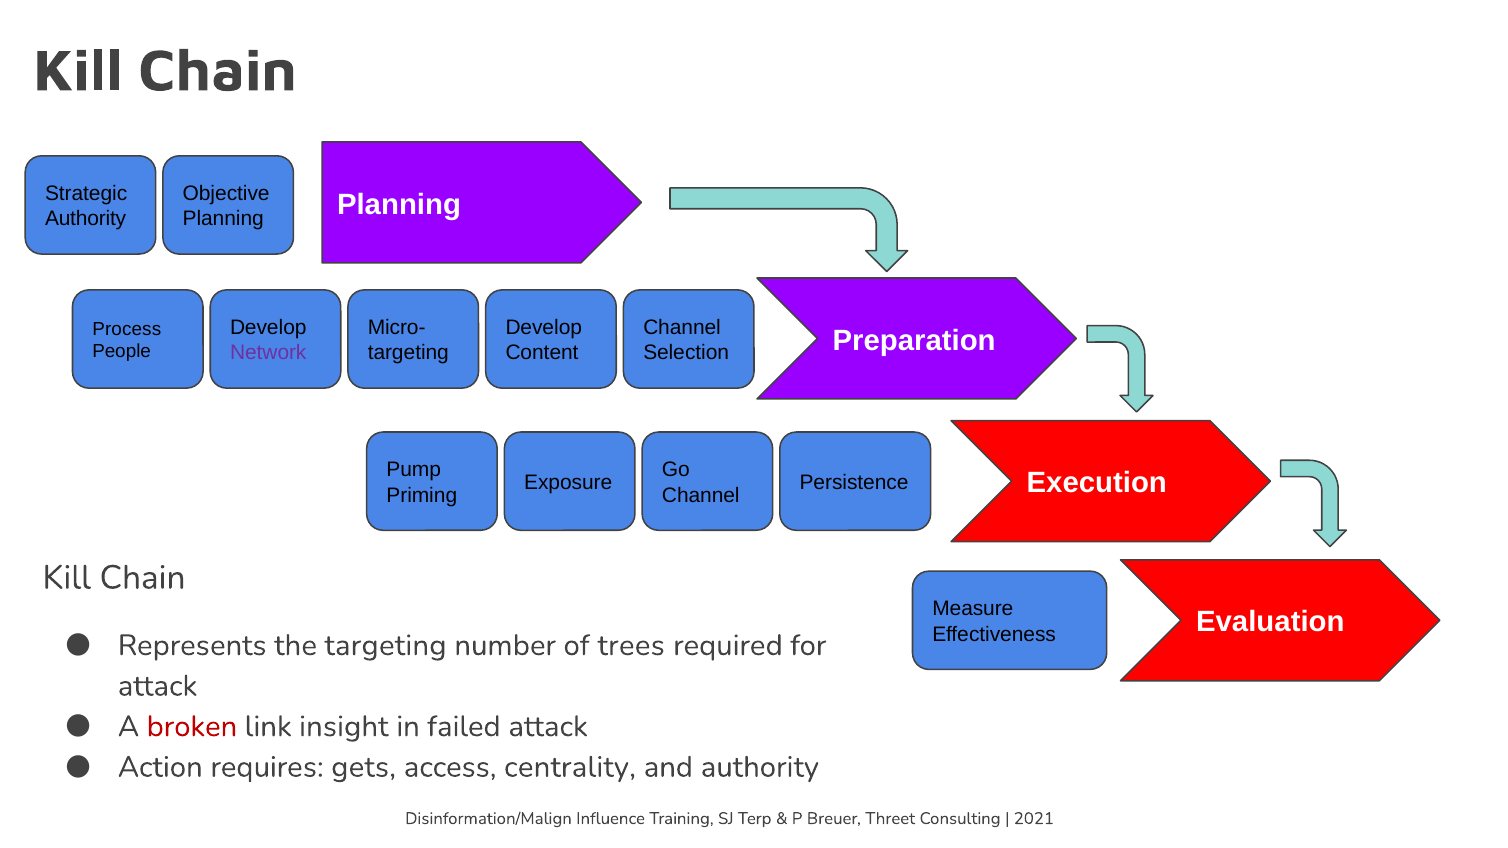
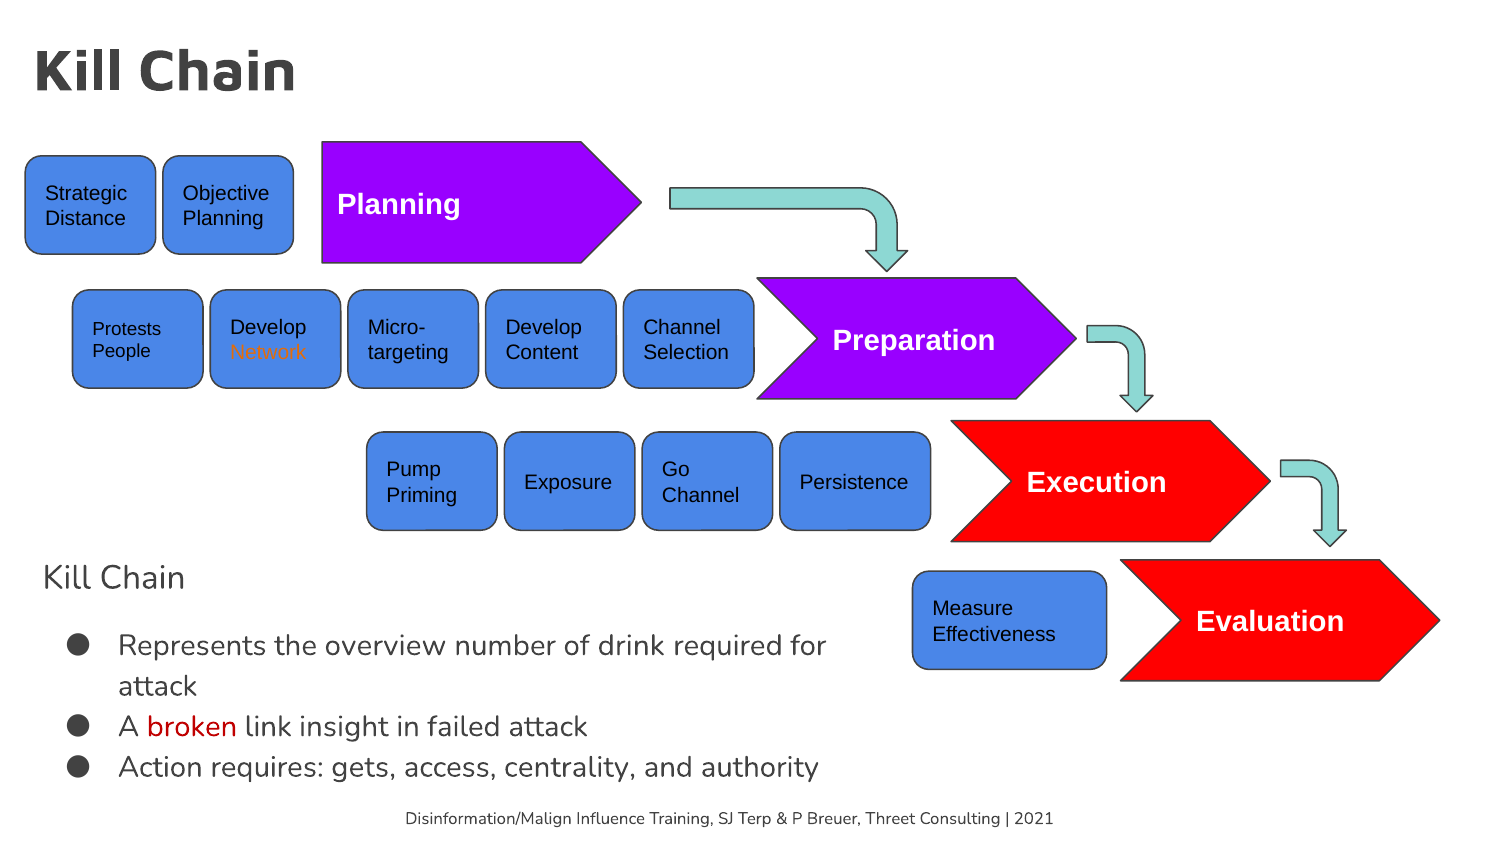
Authority at (86, 219): Authority -> Distance
Process: Process -> Protests
Network colour: purple -> orange
the targeting: targeting -> overview
trees: trees -> drink
